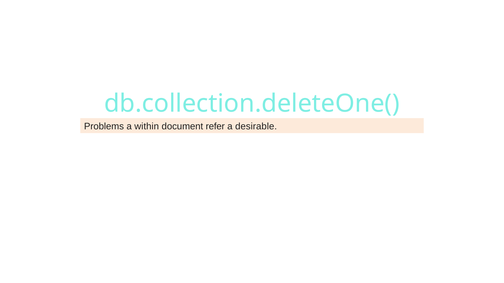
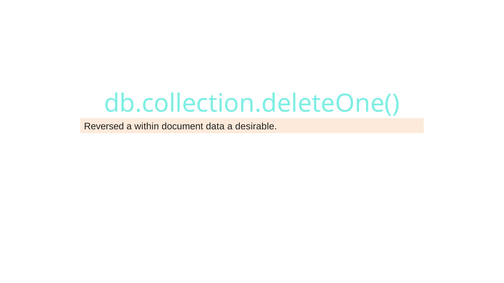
Problems: Problems -> Reversed
refer: refer -> data
